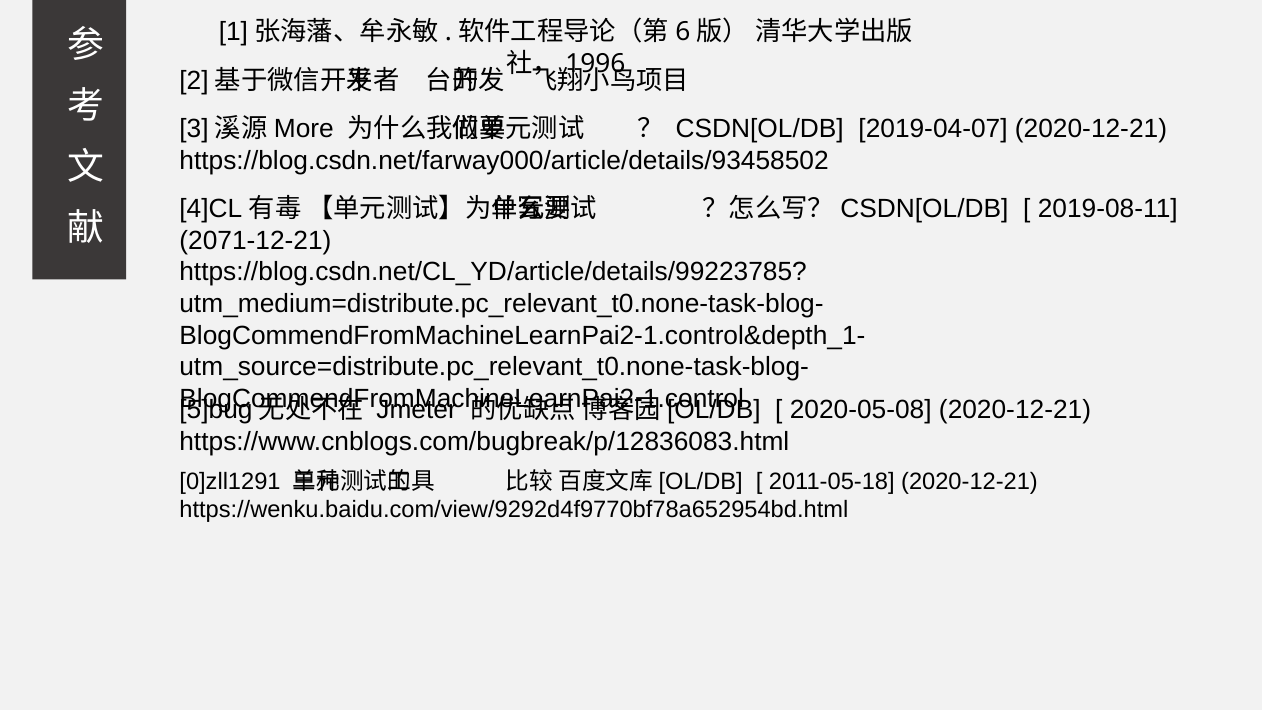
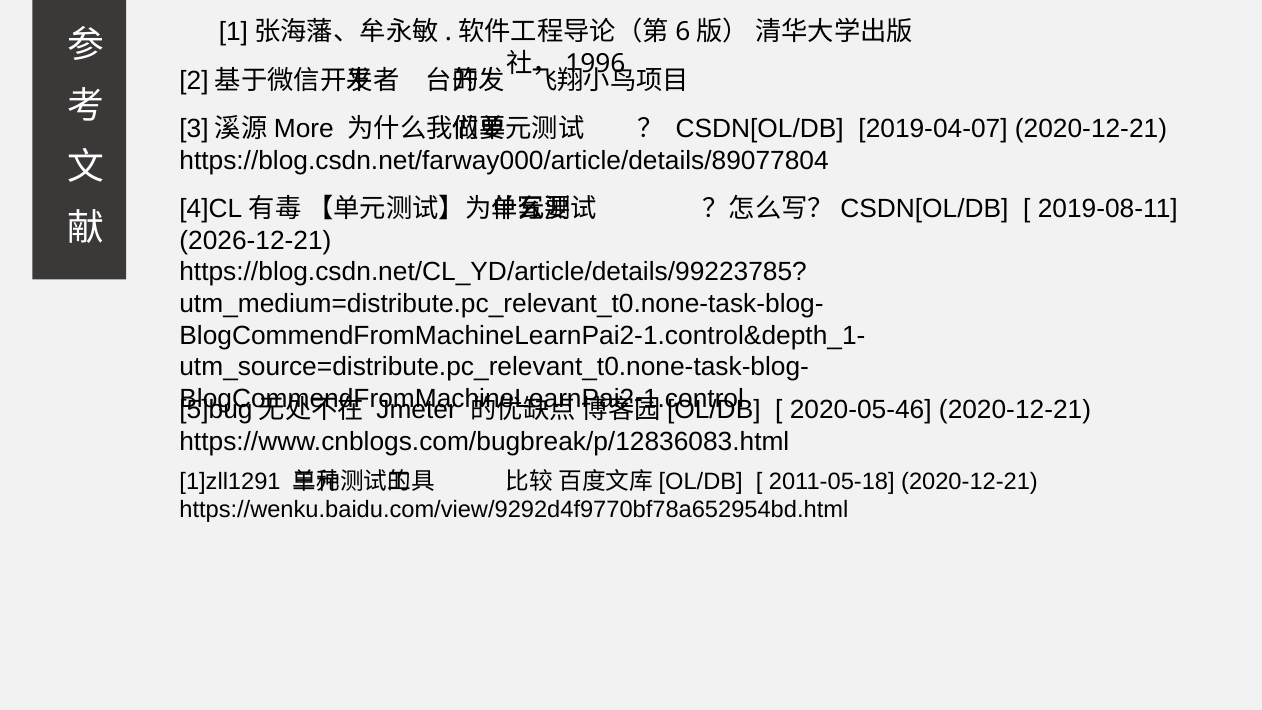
https://blog.csdn.net/farway000/article/details/93458502: https://blog.csdn.net/farway000/article/details/93458502 -> https://blog.csdn.net/farway000/article/details/89077804
2071-12-21: 2071-12-21 -> 2026-12-21
2020-05-08: 2020-05-08 -> 2020-05-46
0]zll1291: 0]zll1291 -> 1]zll1291
